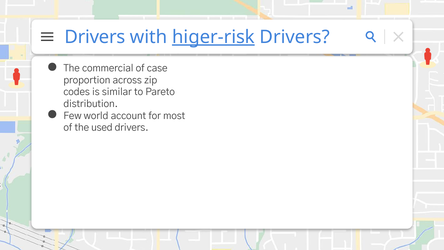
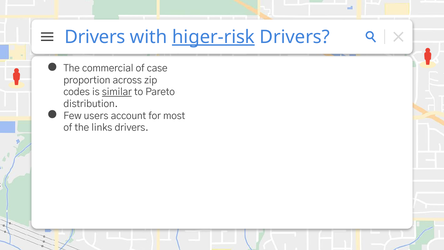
similar underline: none -> present
world: world -> users
used: used -> links
